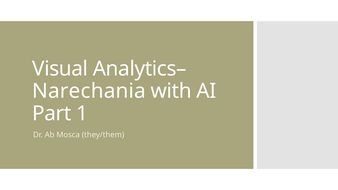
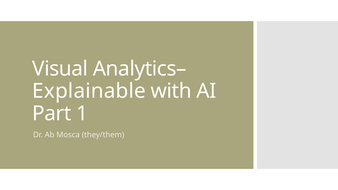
Narechania: Narechania -> Explainable
